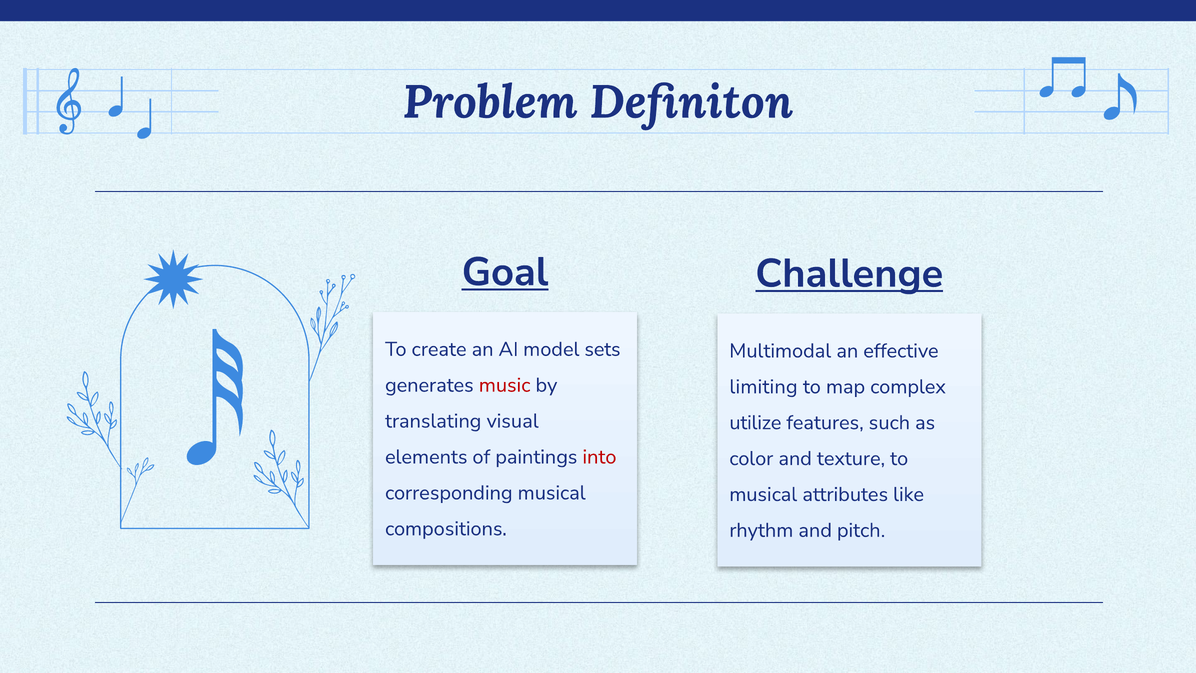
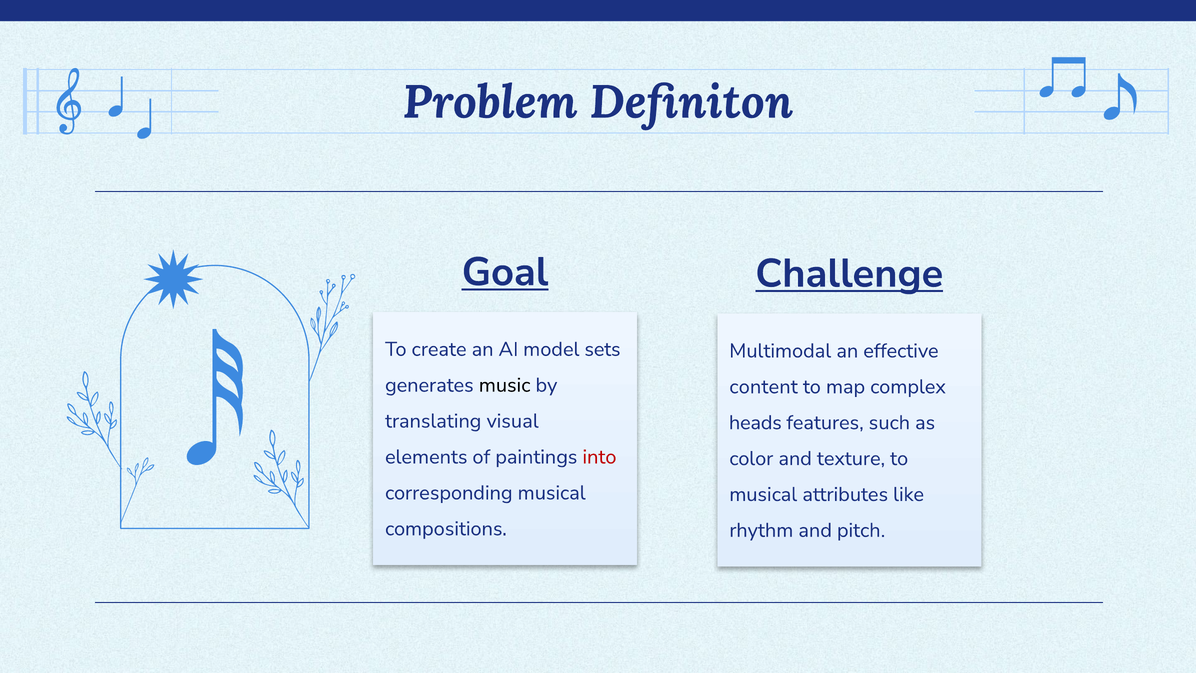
music colour: red -> black
limiting: limiting -> content
utilize: utilize -> heads
